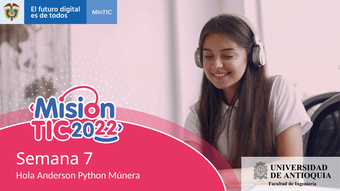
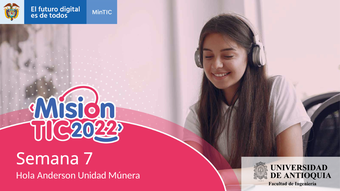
Python: Python -> Unidad
